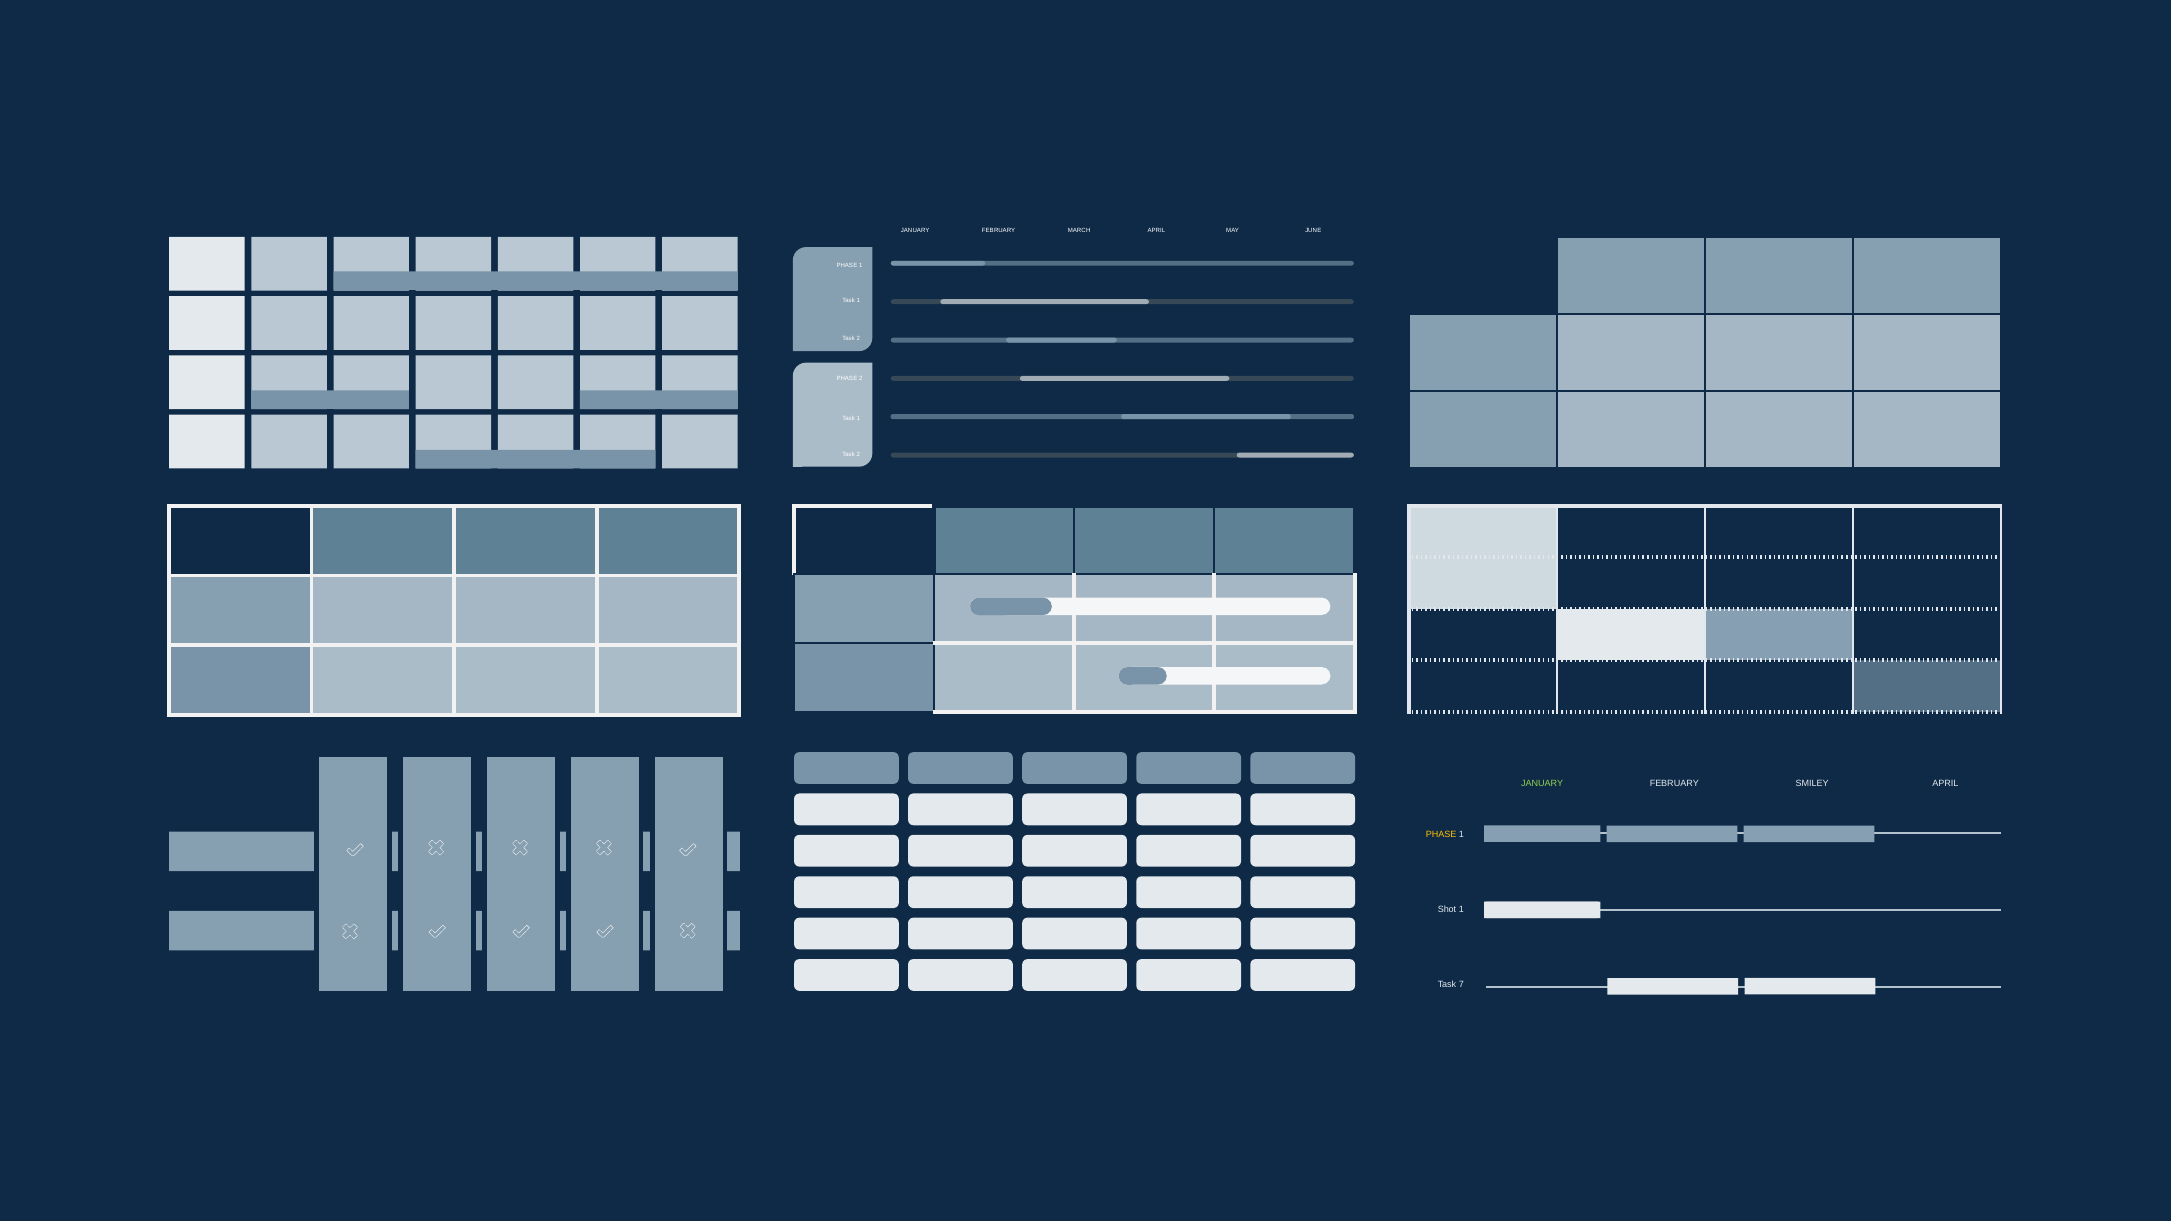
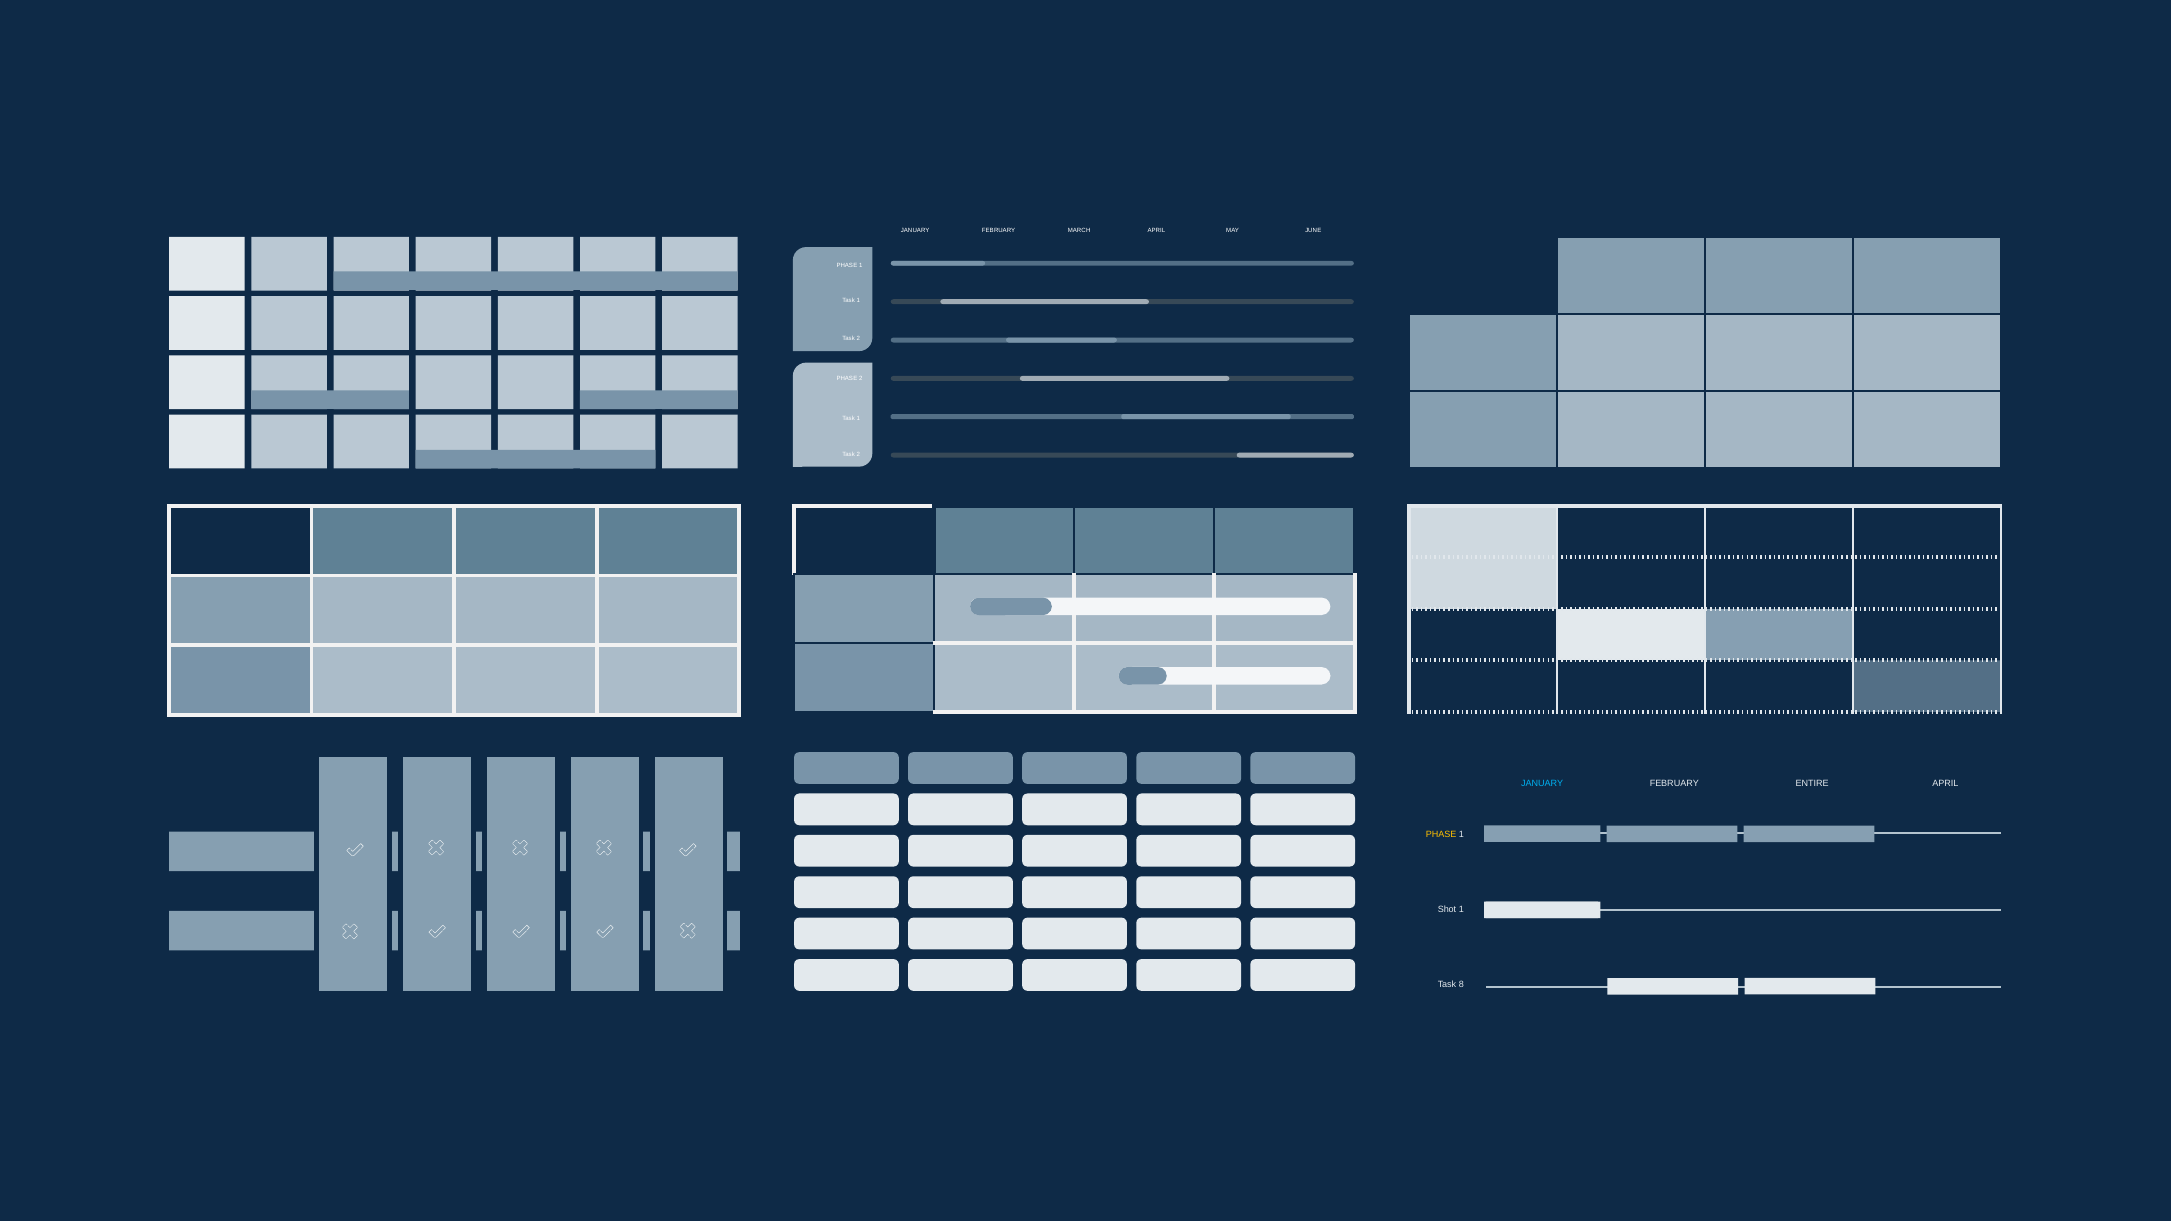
JANUARY at (1542, 784) colour: light green -> light blue
SMILEY: SMILEY -> ENTIRE
7: 7 -> 8
